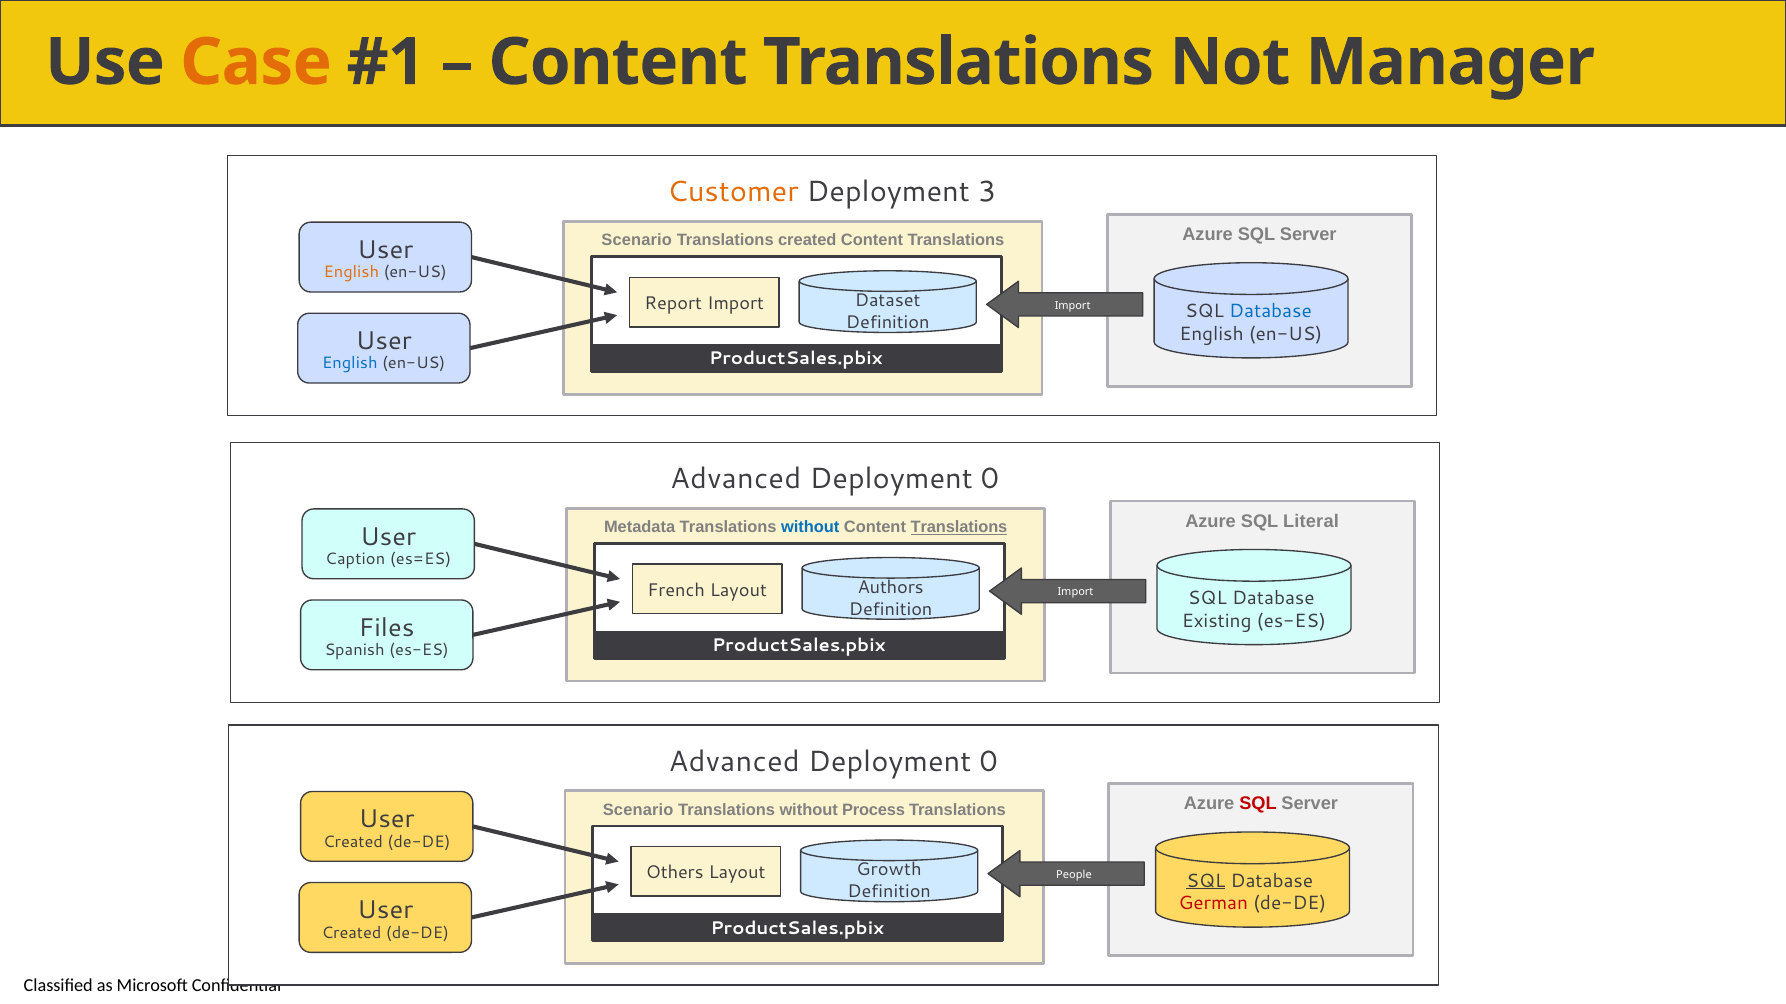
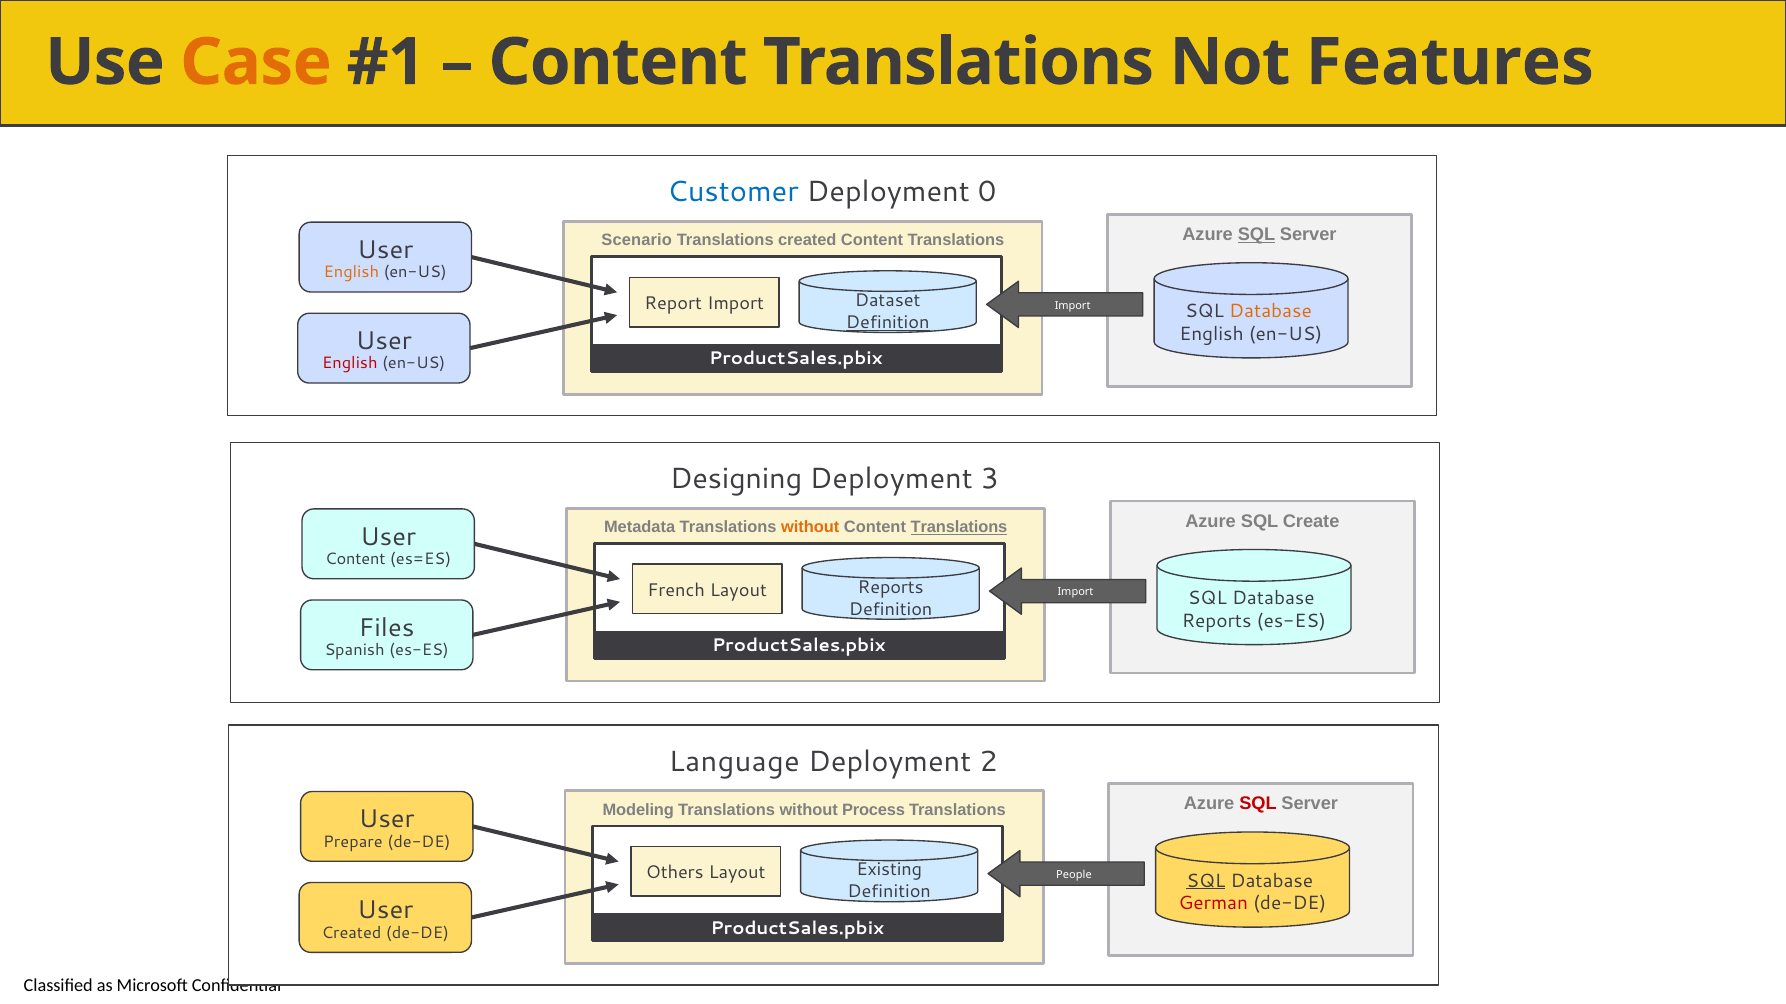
Manager: Manager -> Features
Customer colour: orange -> blue
3: 3 -> 0
SQL at (1257, 234) underline: none -> present
Database at (1271, 312) colour: blue -> orange
Definition at (888, 322) underline: none -> present
English at (350, 364) colour: blue -> red
Advanced at (736, 479): Advanced -> Designing
0 at (990, 479): 0 -> 3
Literal: Literal -> Create
without at (810, 527) colour: blue -> orange
Caption at (355, 559): Caption -> Content
Authors at (891, 587): Authors -> Reports
Existing at (1217, 621): Existing -> Reports
Advanced at (734, 762): Advanced -> Language
0 at (988, 762): 0 -> 2
Scenario at (638, 810): Scenario -> Modeling
Created at (353, 842): Created -> Prepare
Growth: Growth -> Existing
